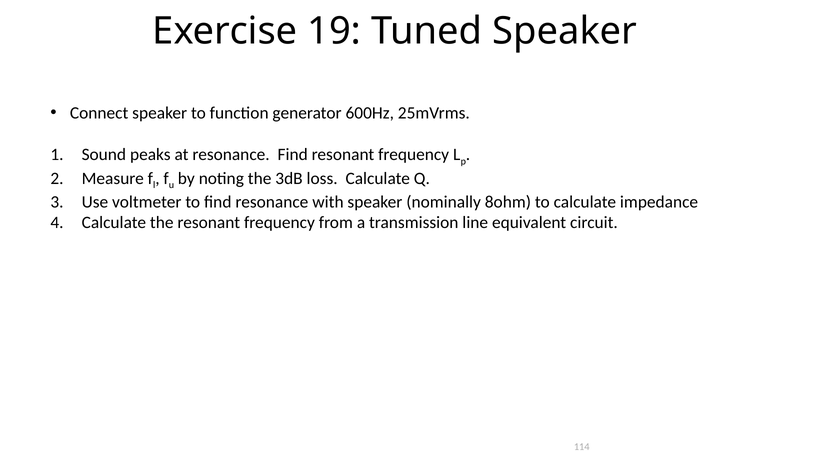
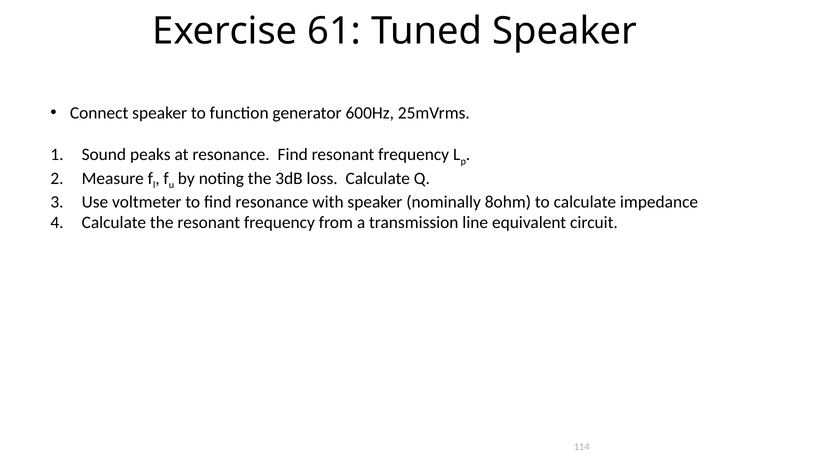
19: 19 -> 61
